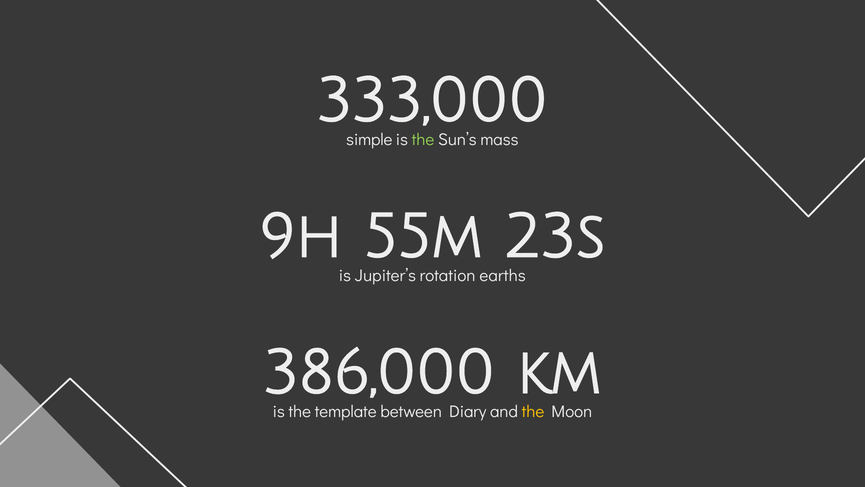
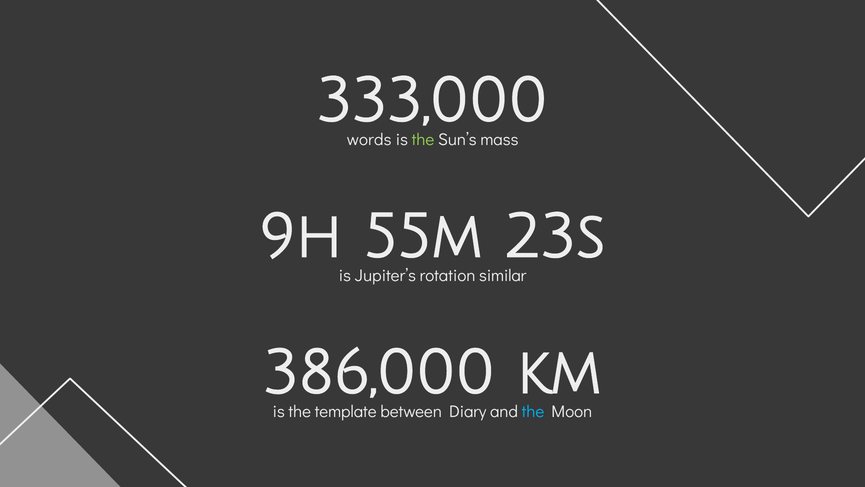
simple: simple -> words
earths: earths -> similar
the at (533, 411) colour: yellow -> light blue
